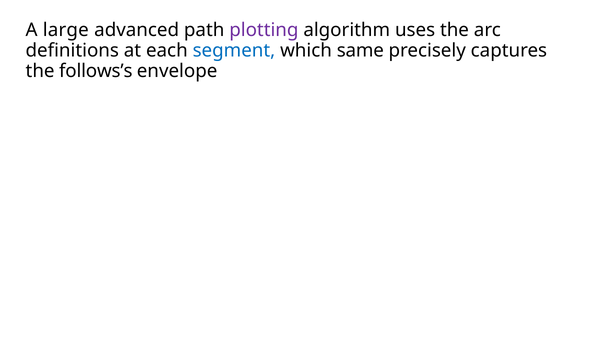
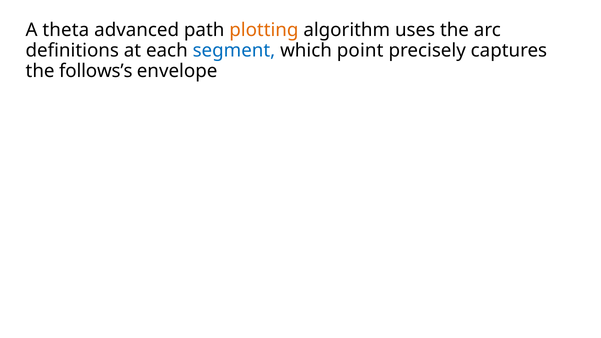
large: large -> theta
plotting colour: purple -> orange
same: same -> point
